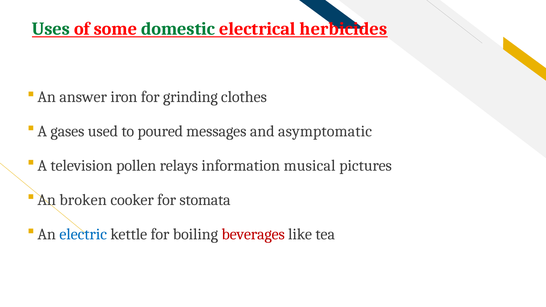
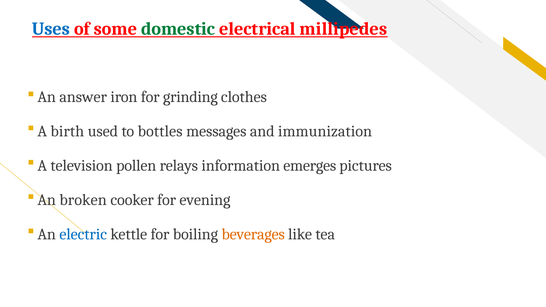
Uses colour: green -> blue
herbicides: herbicides -> millipedes
gases: gases -> birth
poured: poured -> bottles
asymptomatic: asymptomatic -> immunization
musical: musical -> emerges
stomata: stomata -> evening
beverages colour: red -> orange
